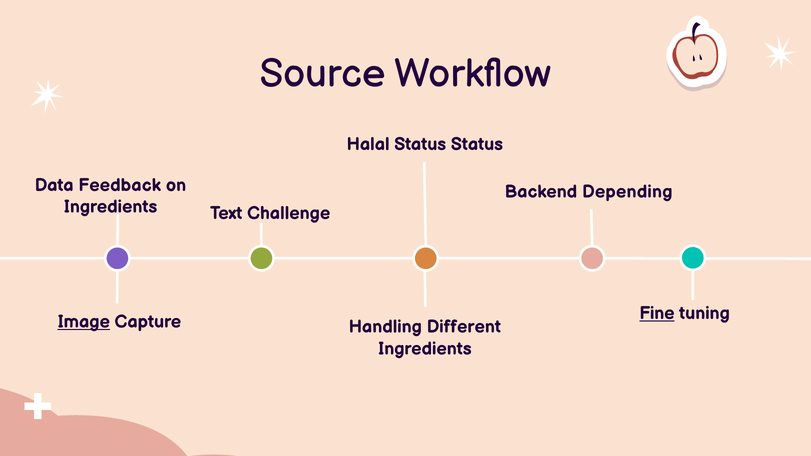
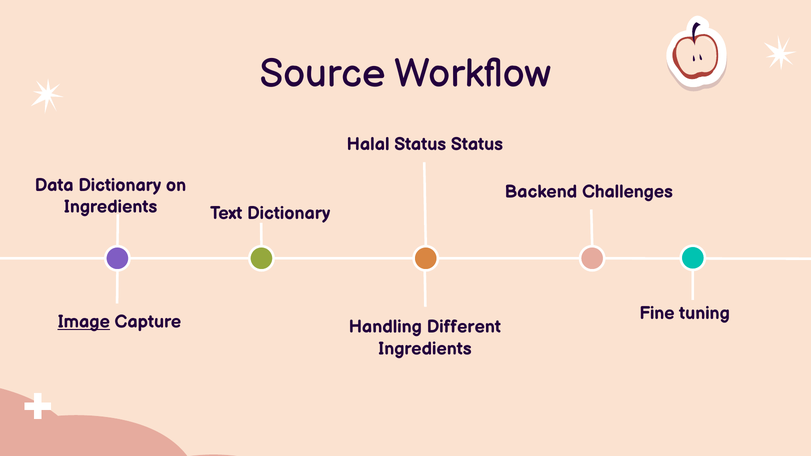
Data Feedback: Feedback -> Dictionary
Depending: Depending -> Challenges
Text Challenge: Challenge -> Dictionary
Fine underline: present -> none
